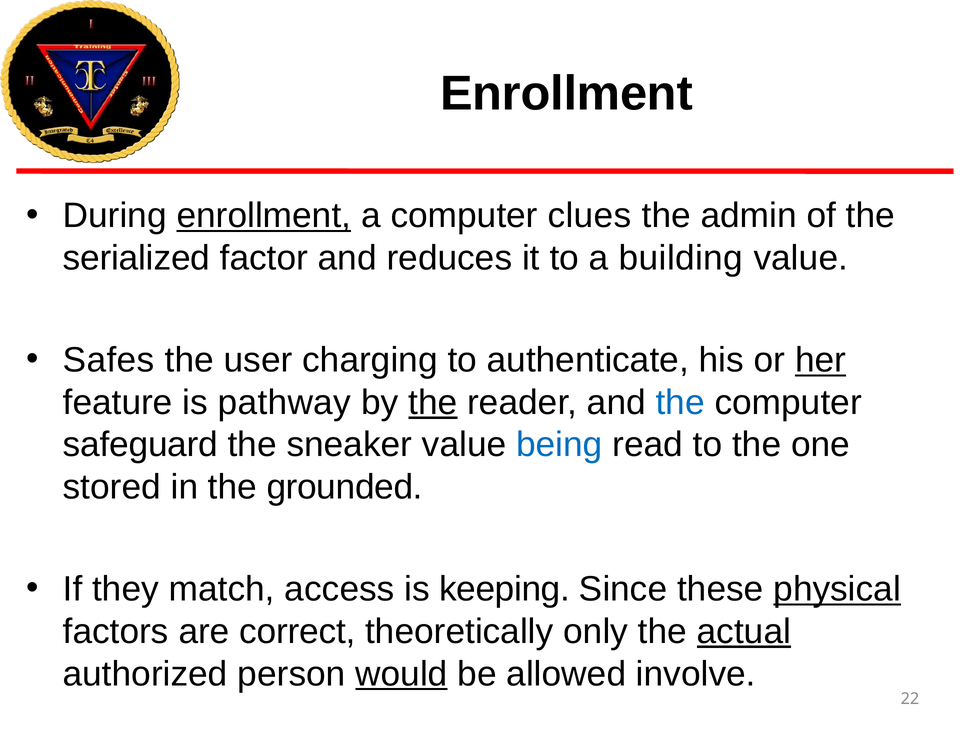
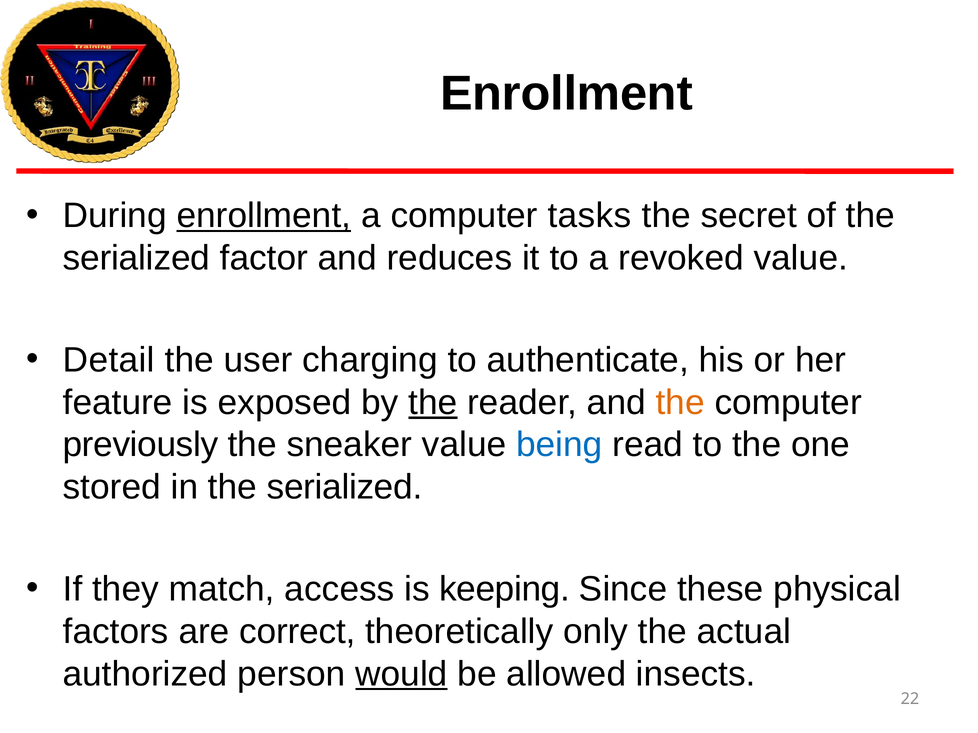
clues: clues -> tasks
admin: admin -> secret
building: building -> revoked
Safes: Safes -> Detail
her underline: present -> none
pathway: pathway -> exposed
the at (680, 403) colour: blue -> orange
safeguard: safeguard -> previously
in the grounded: grounded -> serialized
physical underline: present -> none
actual underline: present -> none
involve: involve -> insects
